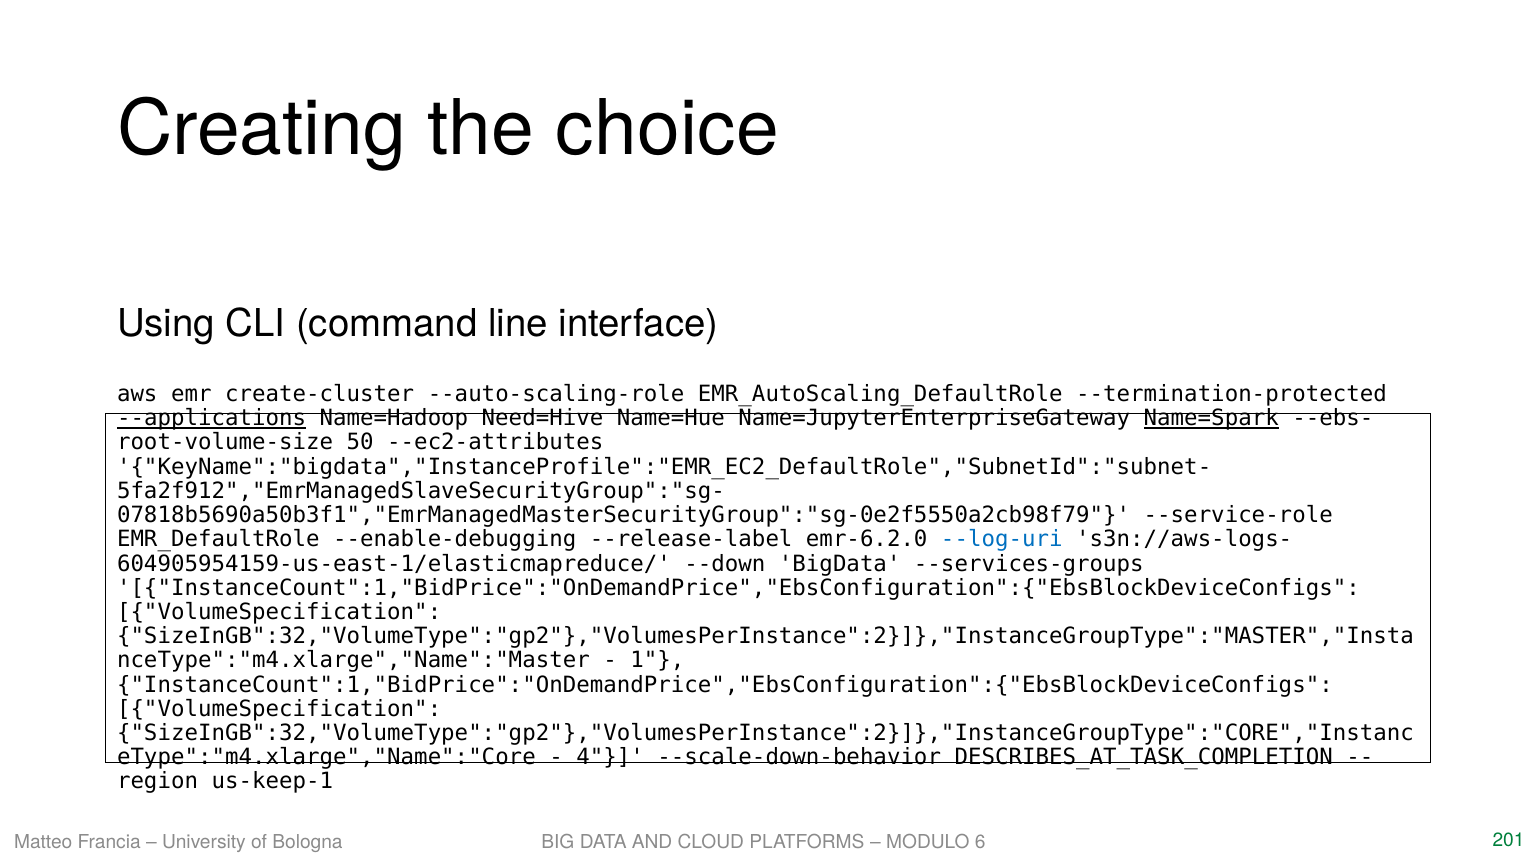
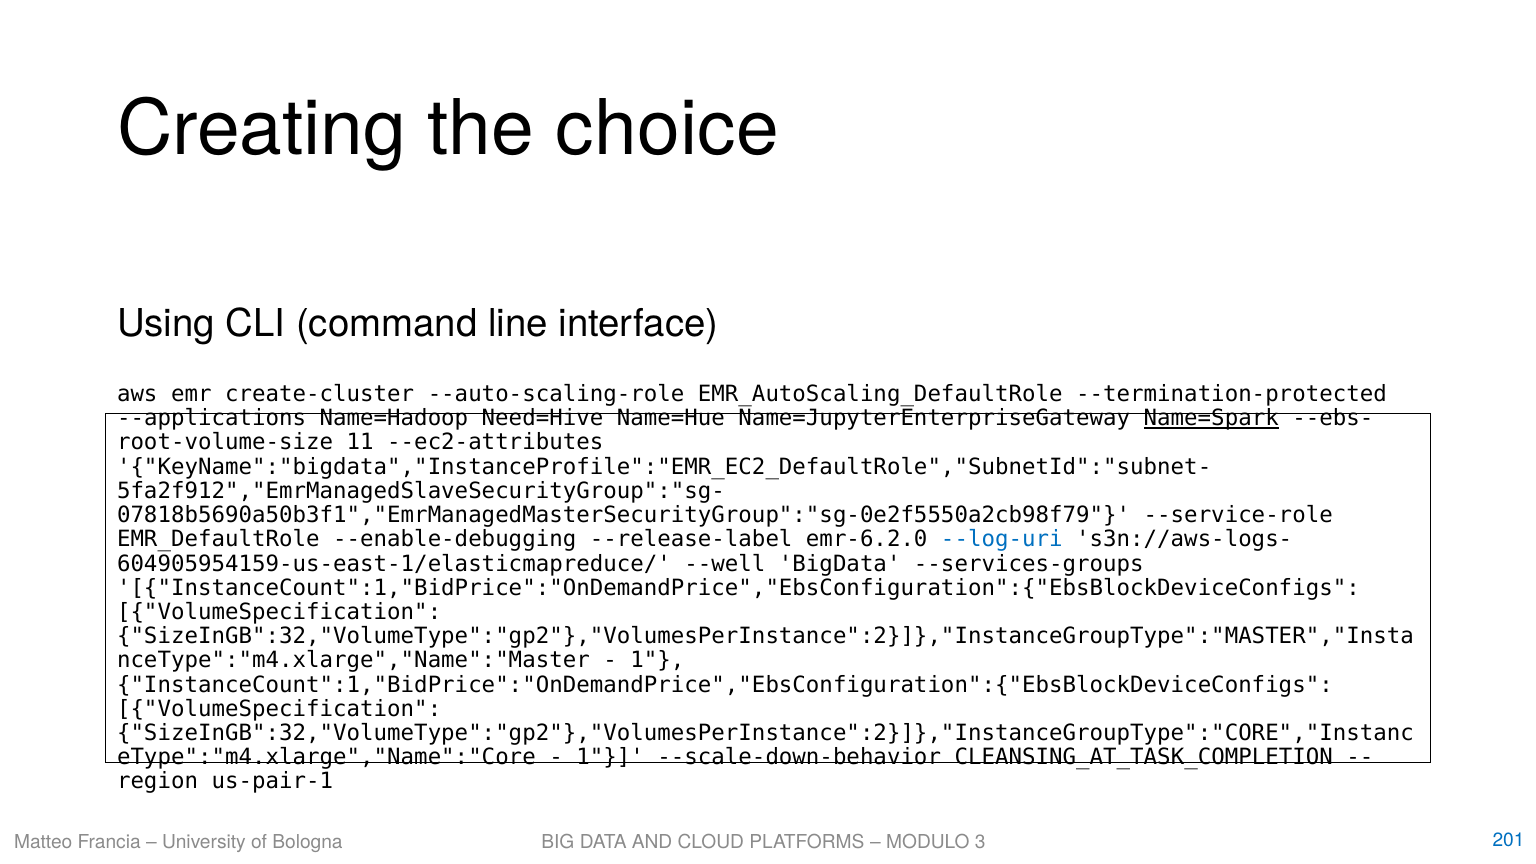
--applications underline: present -> none
50: 50 -> 11
--down: --down -> --well
4 at (610, 757): 4 -> 1
DESCRIBES_AT_TASK_COMPLETION: DESCRIBES_AT_TASK_COMPLETION -> CLEANSING_AT_TASK_COMPLETION
us-keep-1: us-keep-1 -> us-pair-1
6: 6 -> 3
201 colour: green -> blue
